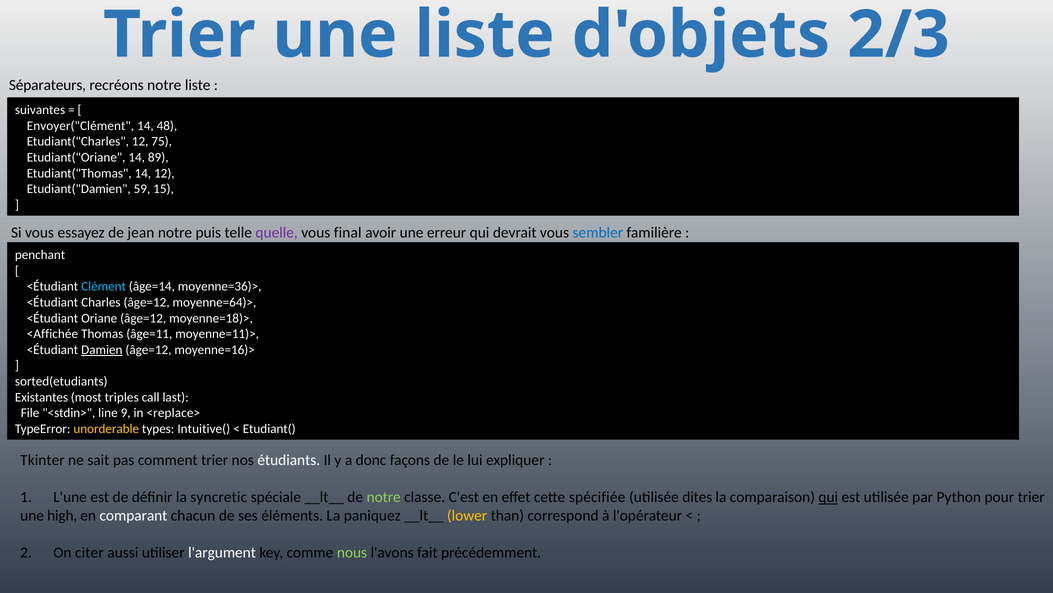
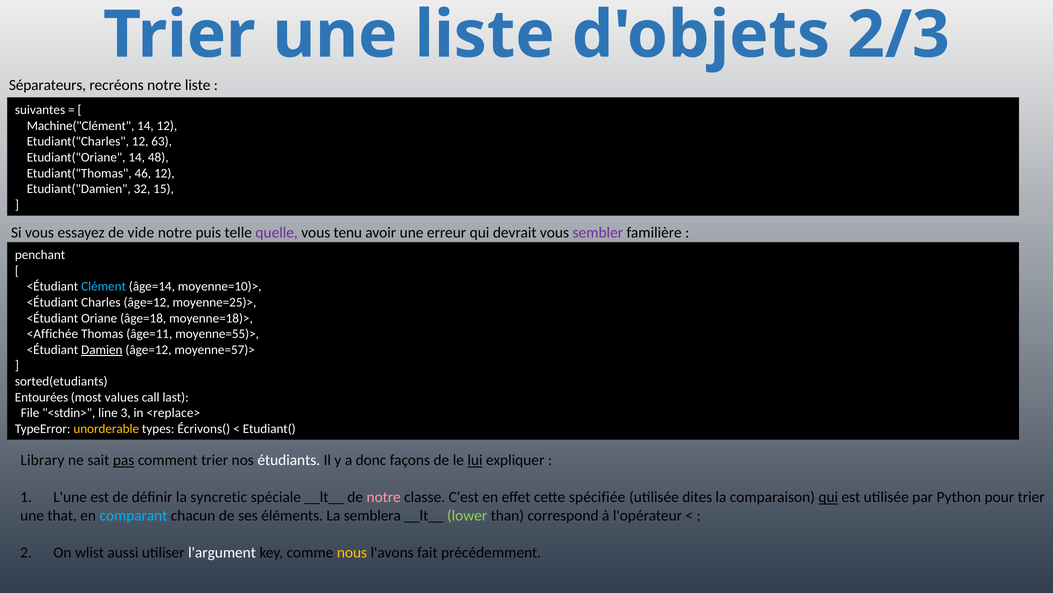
Envoyer("Clément: Envoyer("Clément -> Machine("Clément
14 48: 48 -> 12
75: 75 -> 63
89: 89 -> 48
Etudiant("Thomas 14: 14 -> 46
59: 59 -> 32
jean: jean -> vide
final: final -> tenu
sembler colour: blue -> purple
moyenne=36)>: moyenne=36)> -> moyenne=10)>
moyenne=64)>: moyenne=64)> -> moyenne=25)>
Oriane âge=12: âge=12 -> âge=18
moyenne=11)>: moyenne=11)> -> moyenne=55)>
moyenne=16)>: moyenne=16)> -> moyenne=57)>
Existantes: Existantes -> Entourées
triples: triples -> values
9: 9 -> 3
Intuitive(: Intuitive( -> Écrivons(
Tkinter: Tkinter -> Library
pas underline: none -> present
lui underline: none -> present
notre at (384, 497) colour: light green -> pink
high: high -> that
comparant colour: white -> light blue
paniquez: paniquez -> semblera
lower colour: yellow -> light green
citer: citer -> wlist
nous colour: light green -> yellow
